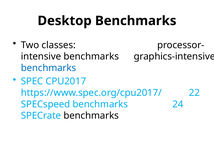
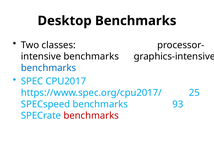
22: 22 -> 25
24: 24 -> 93
benchmarks at (91, 115) colour: black -> red
